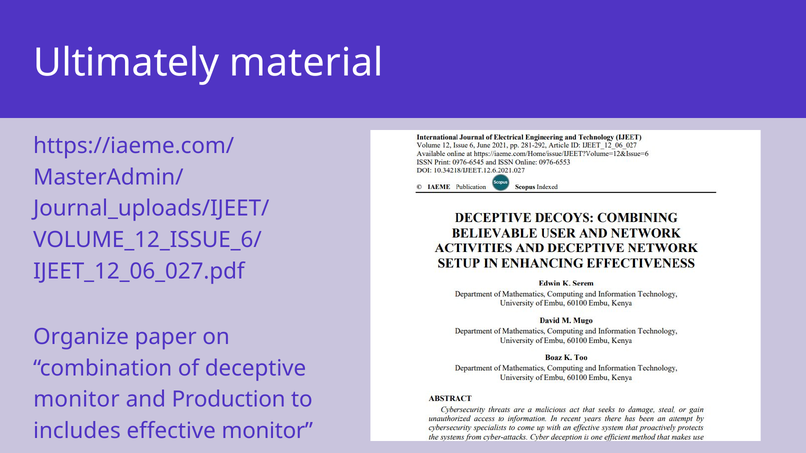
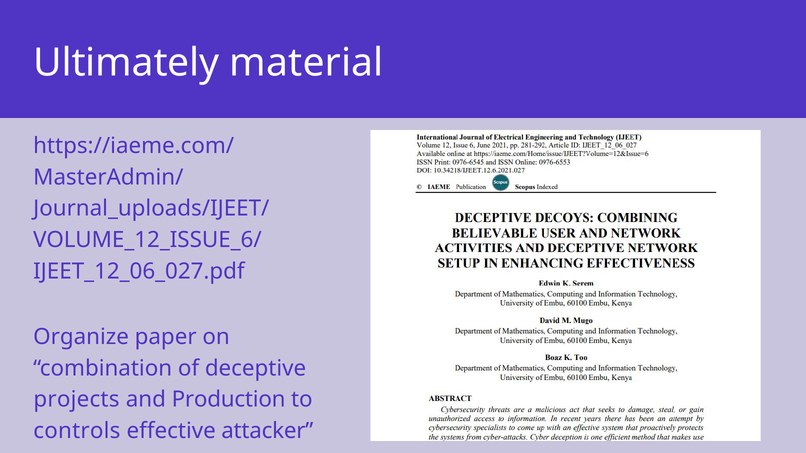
monitor at (76, 400): monitor -> projects
includes: includes -> controls
effective monitor: monitor -> attacker
